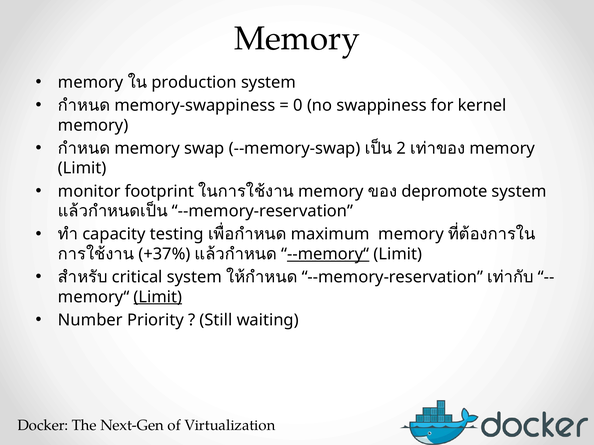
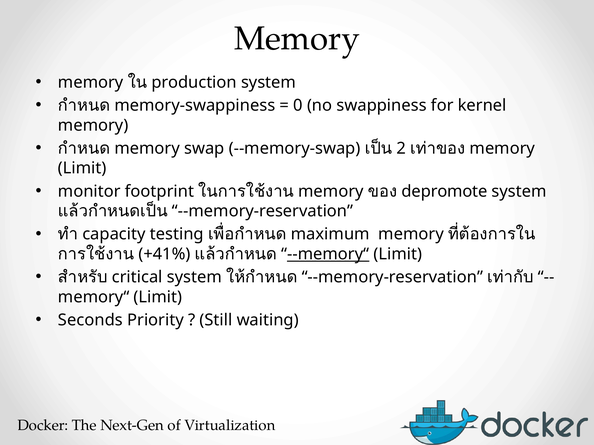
+37%: +37% -> +41%
Limit at (158, 297) underline: present -> none
Number: Number -> Seconds
